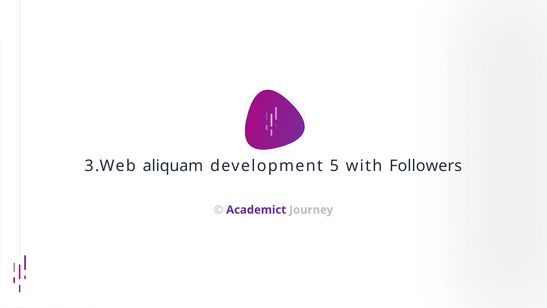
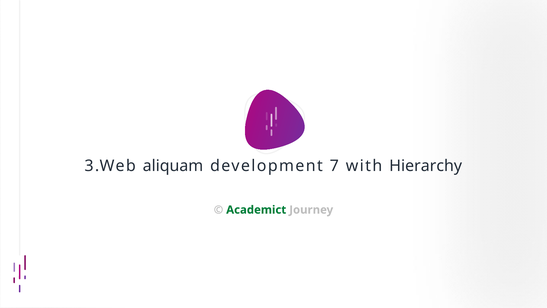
5: 5 -> 7
Followers: Followers -> Hierarchy
Academict colour: purple -> green
